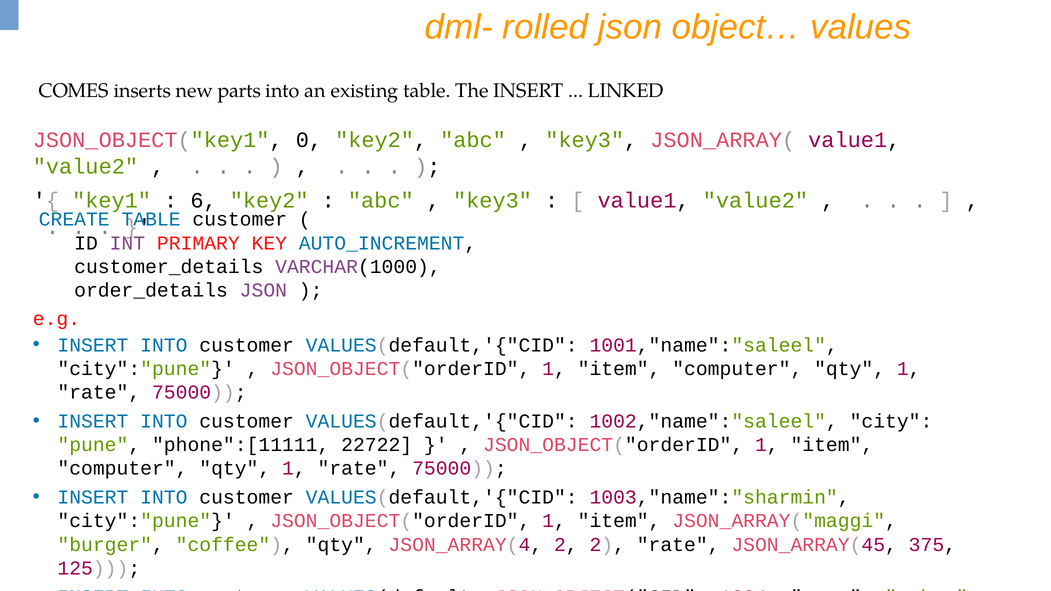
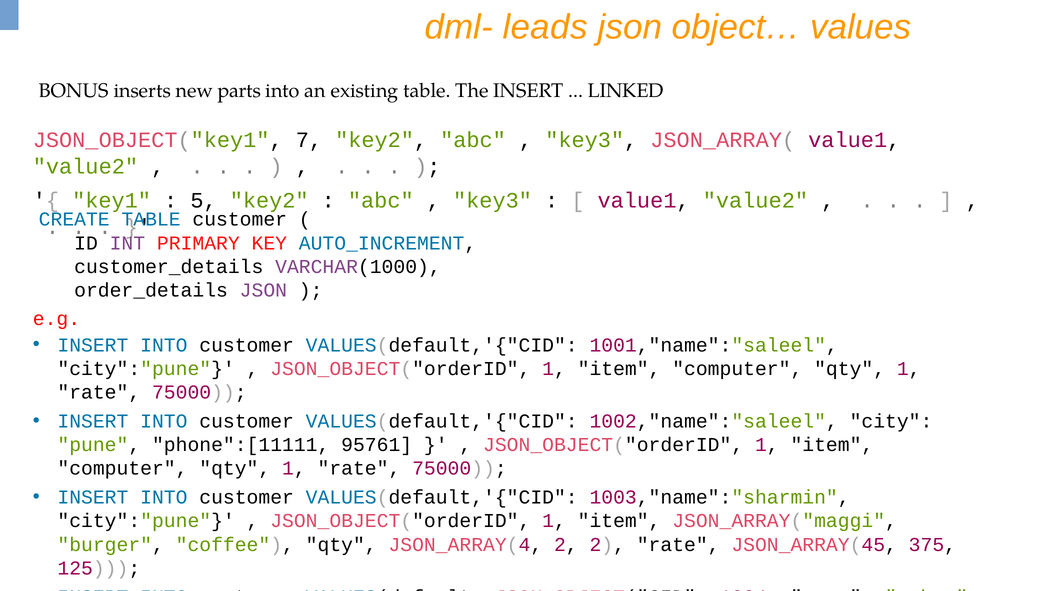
rolled: rolled -> leads
COMES: COMES -> BONUS
0: 0 -> 7
6: 6 -> 5
22722: 22722 -> 95761
